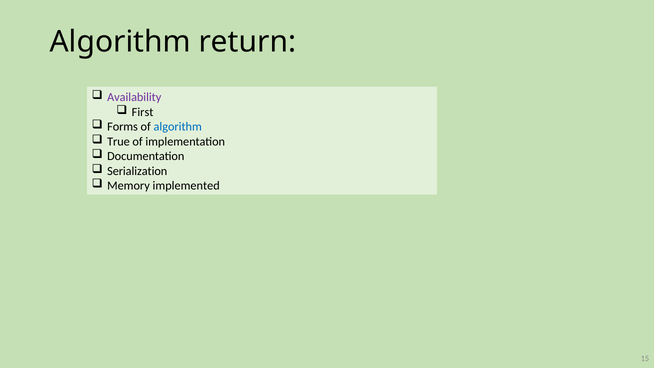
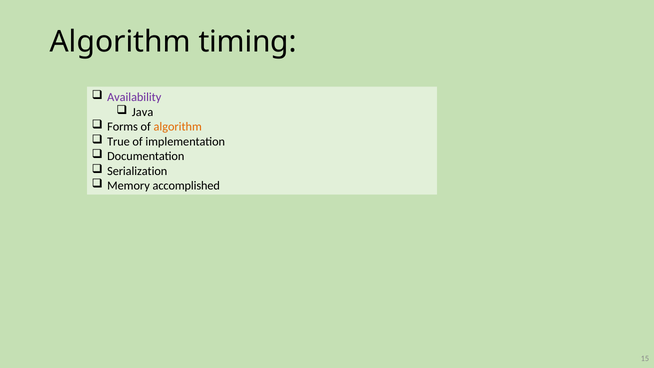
return: return -> timing
First: First -> Java
algorithm at (178, 127) colour: blue -> orange
implemented: implemented -> accomplished
